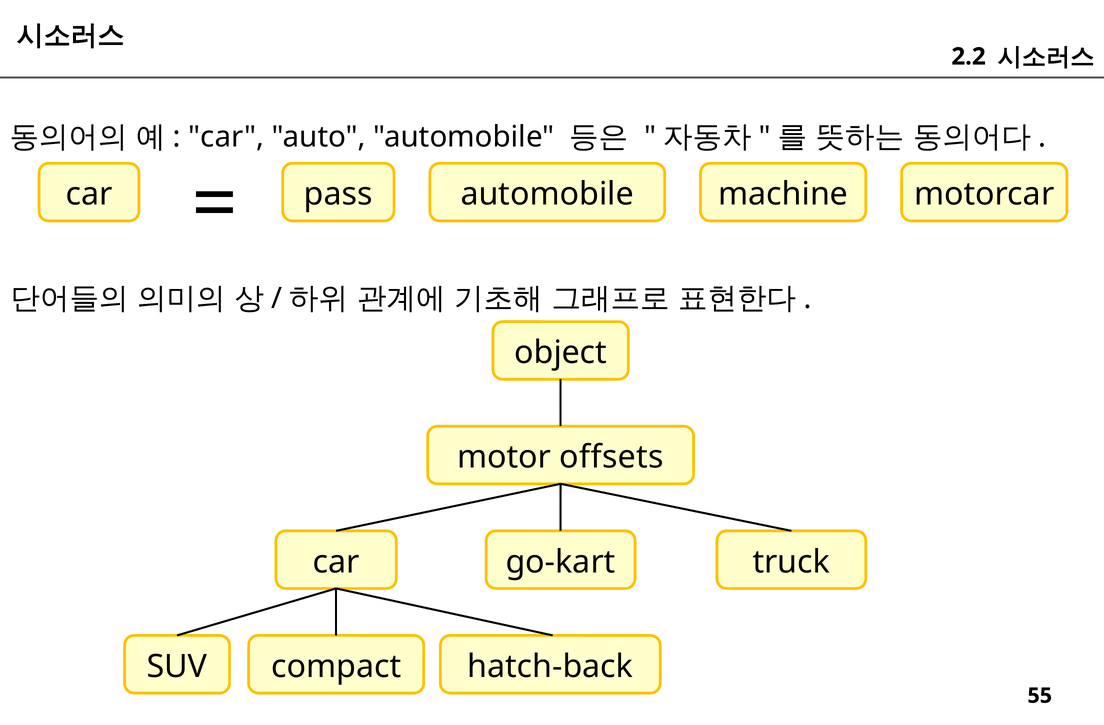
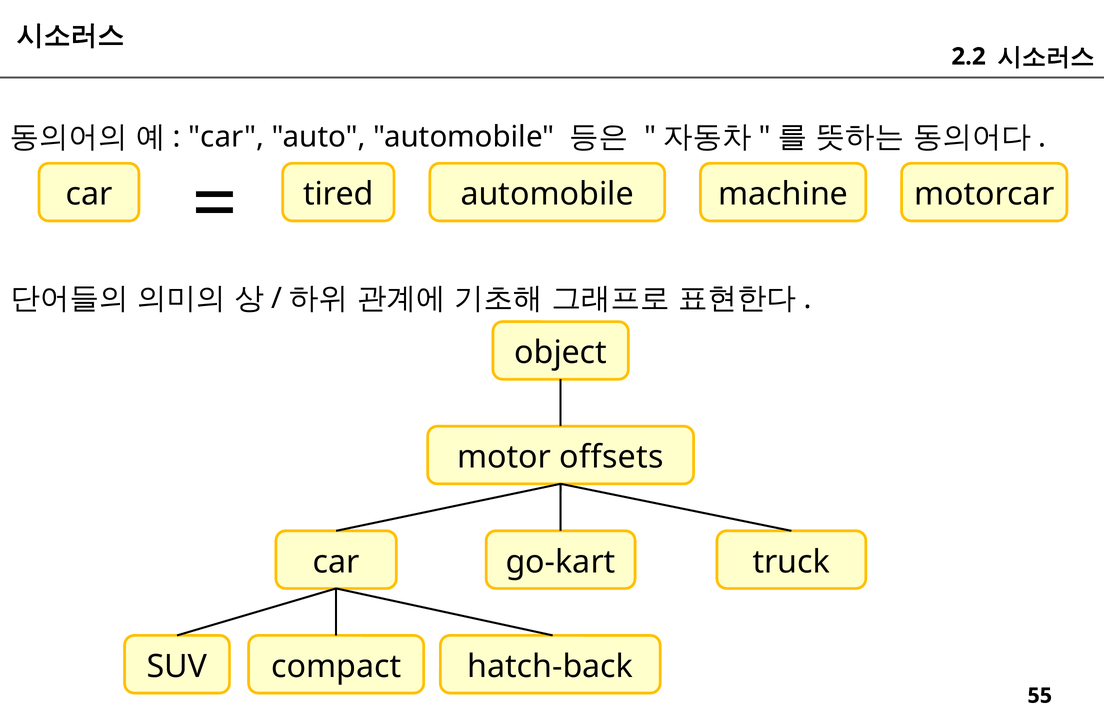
pass: pass -> tired
